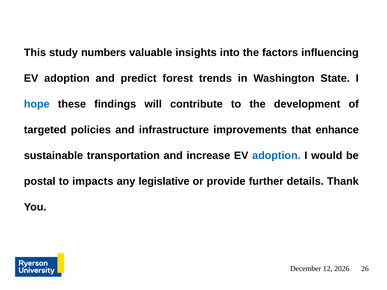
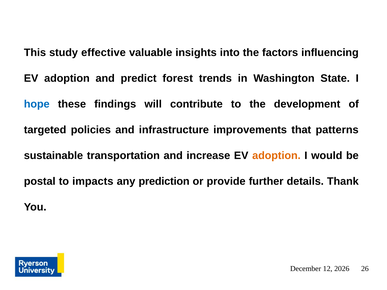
numbers: numbers -> effective
enhance: enhance -> patterns
adoption at (276, 156) colour: blue -> orange
legislative: legislative -> prediction
